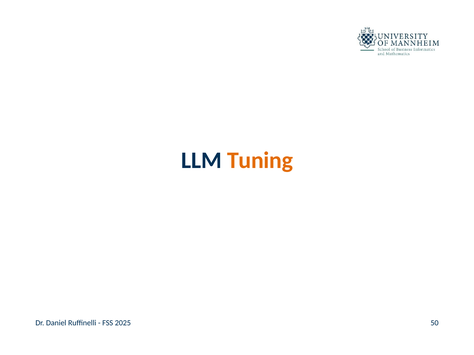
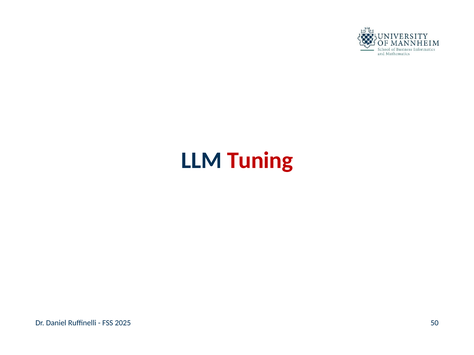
Tuning colour: orange -> red
